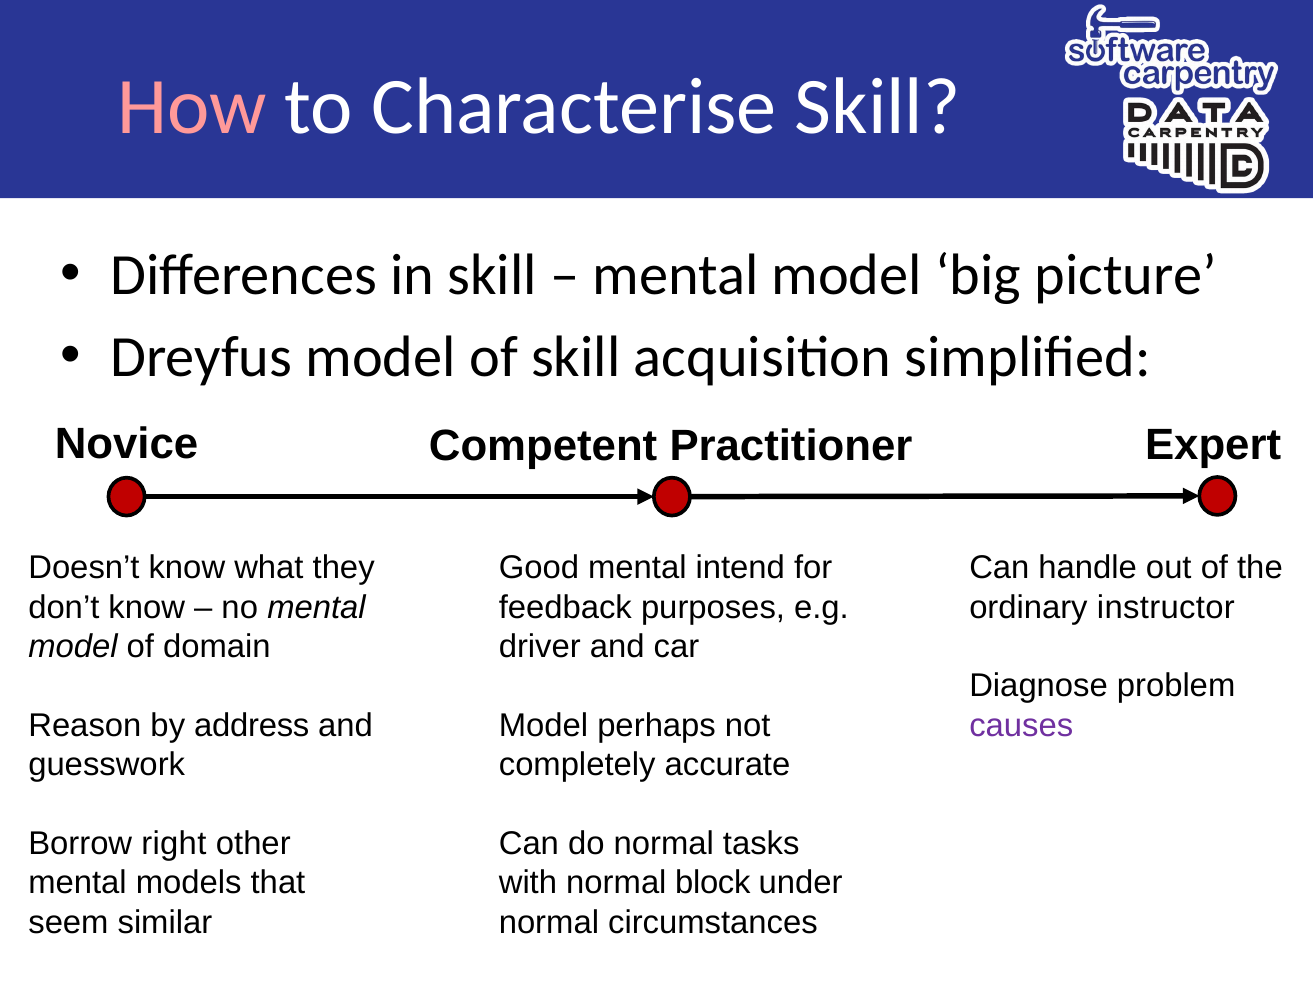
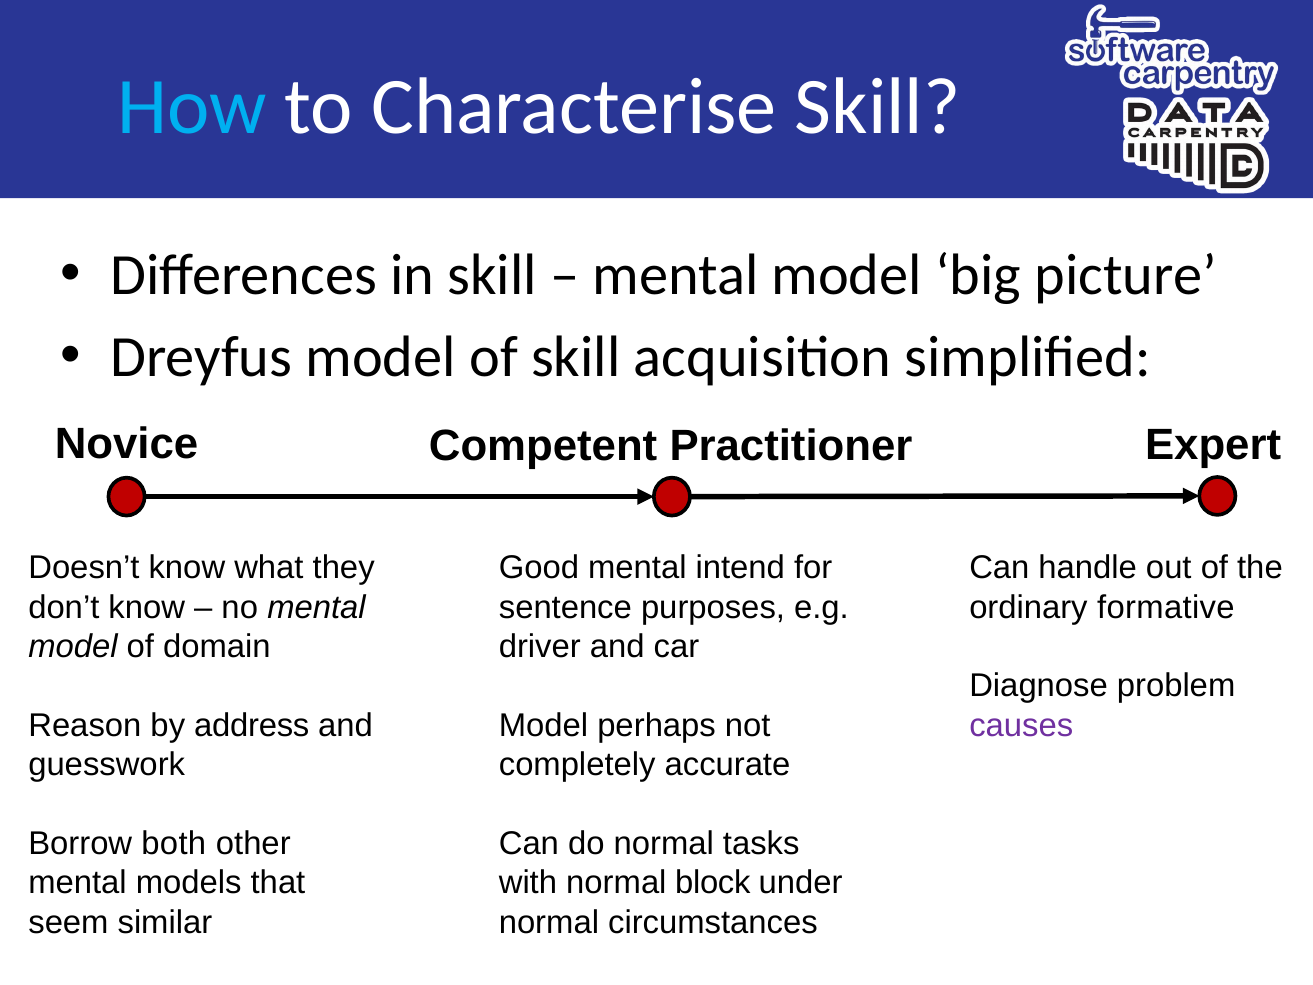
How colour: pink -> light blue
feedback: feedback -> sentence
instructor: instructor -> formative
right: right -> both
